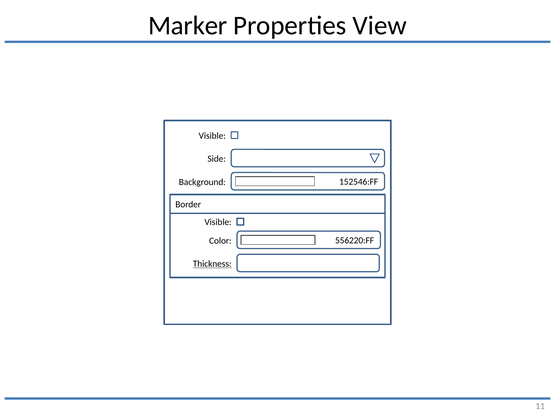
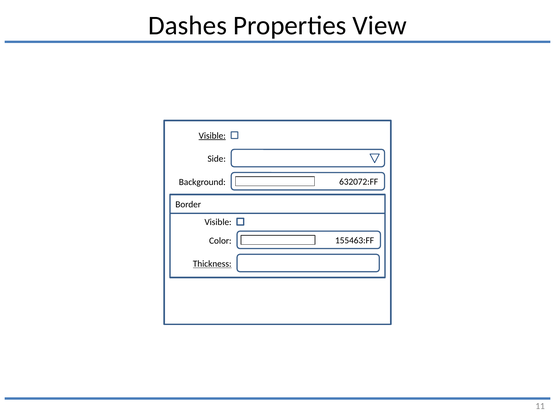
Marker: Marker -> Dashes
Visible at (212, 135) underline: none -> present
152546:FF: 152546:FF -> 632072:FF
556220:FF: 556220:FF -> 155463:FF
